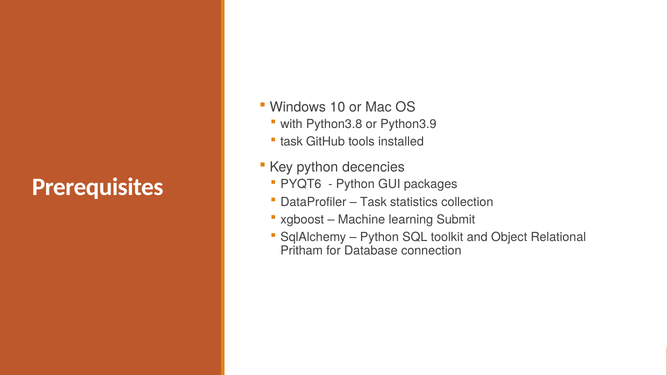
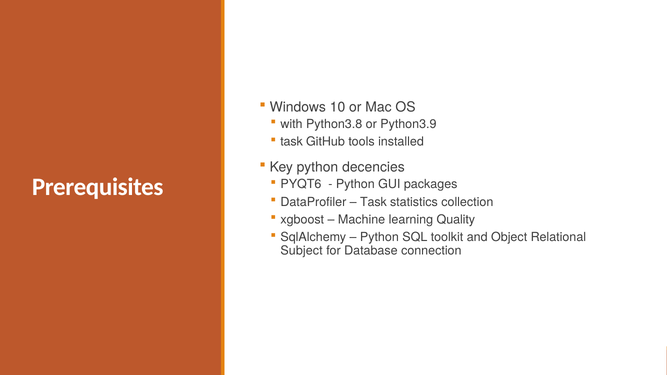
Submit: Submit -> Quality
Pritham: Pritham -> Subject
